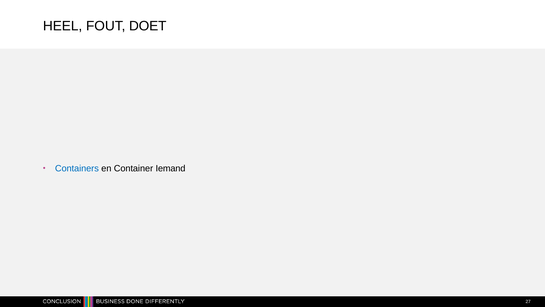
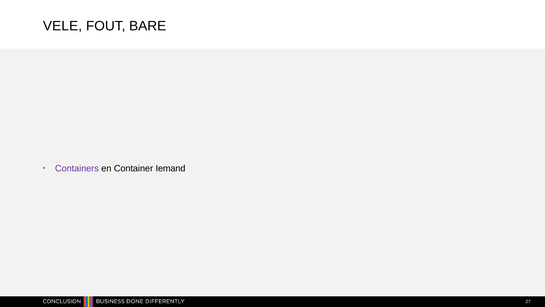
HEEL: HEEL -> VELE
DOET: DOET -> BARE
Containers colour: blue -> purple
